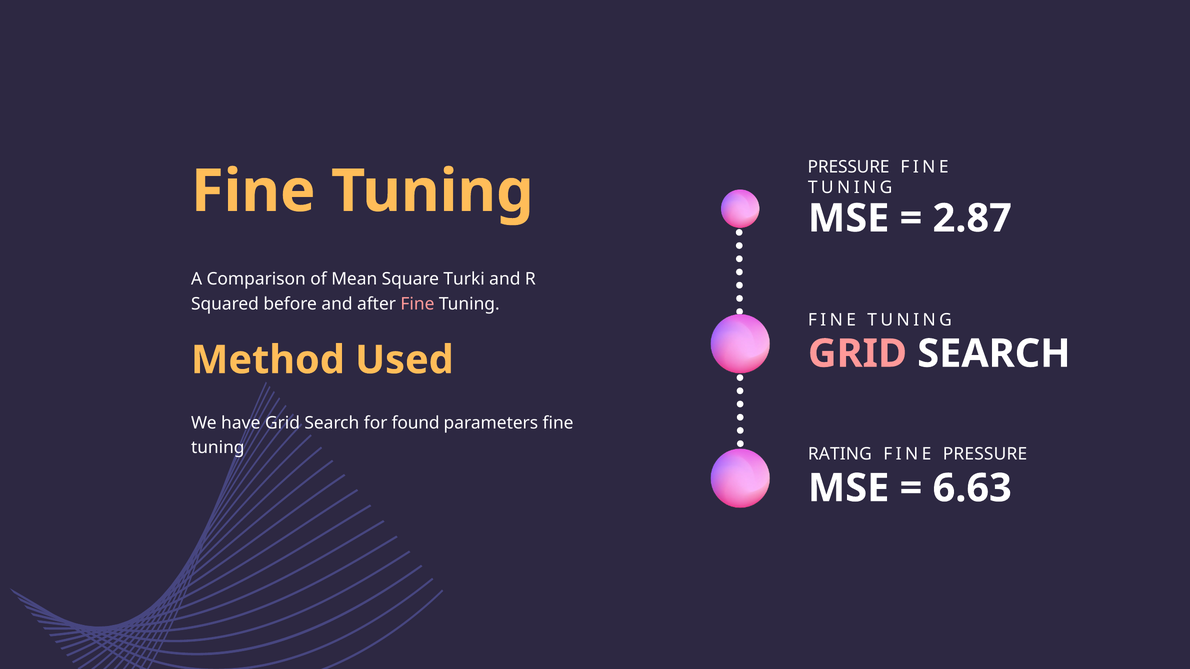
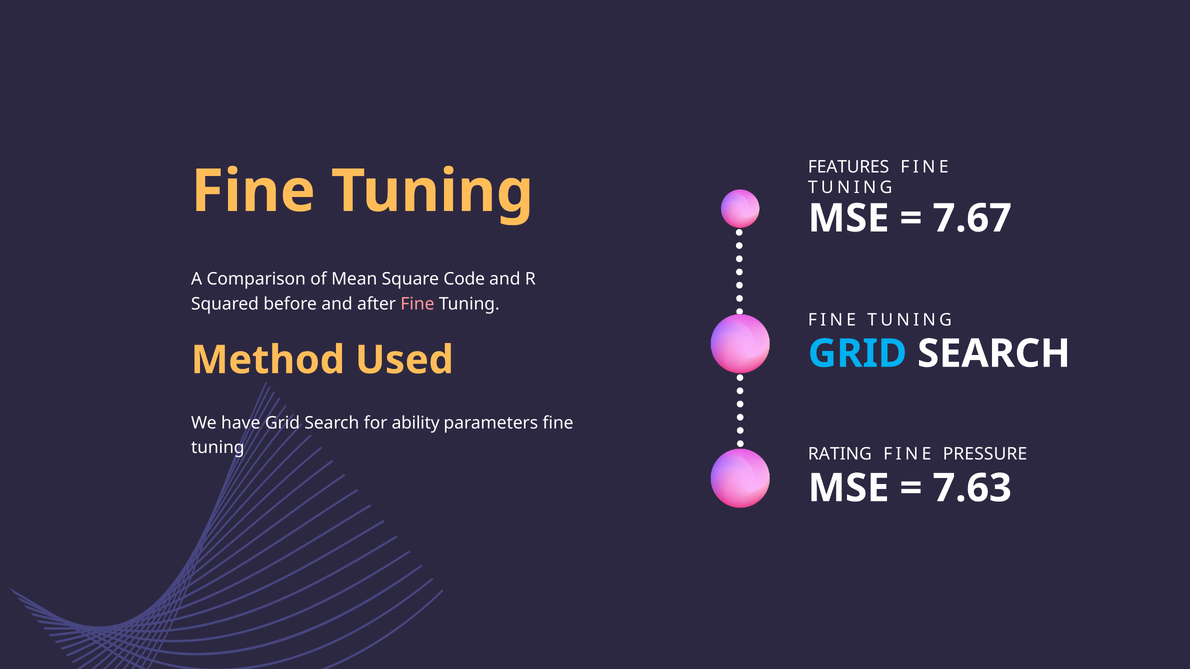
PRESSURE at (849, 167): PRESSURE -> FEATURES
2.87: 2.87 -> 7.67
Turki: Turki -> Code
GRID at (857, 354) colour: pink -> light blue
found: found -> ability
6.63: 6.63 -> 7.63
